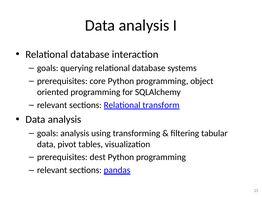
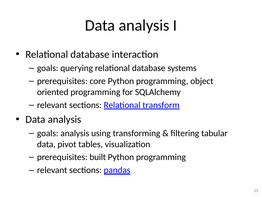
dest: dest -> built
